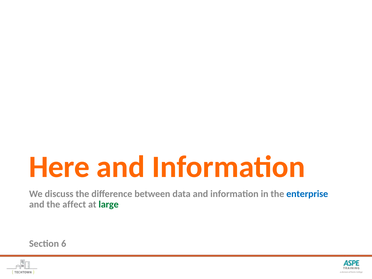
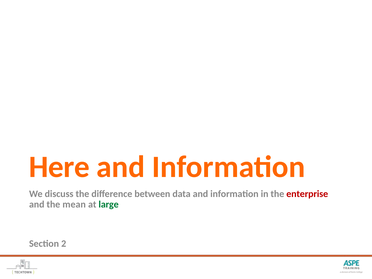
enterprise colour: blue -> red
affect: affect -> mean
6: 6 -> 2
